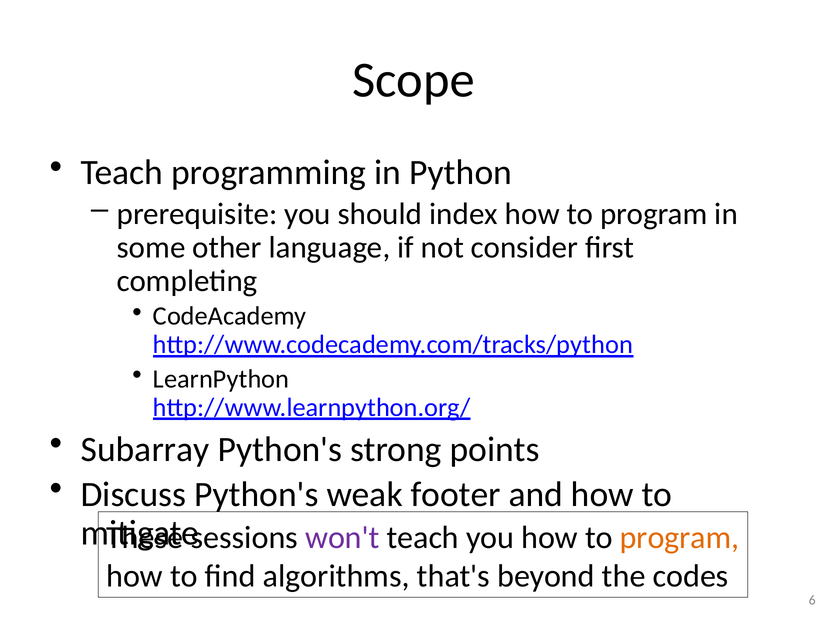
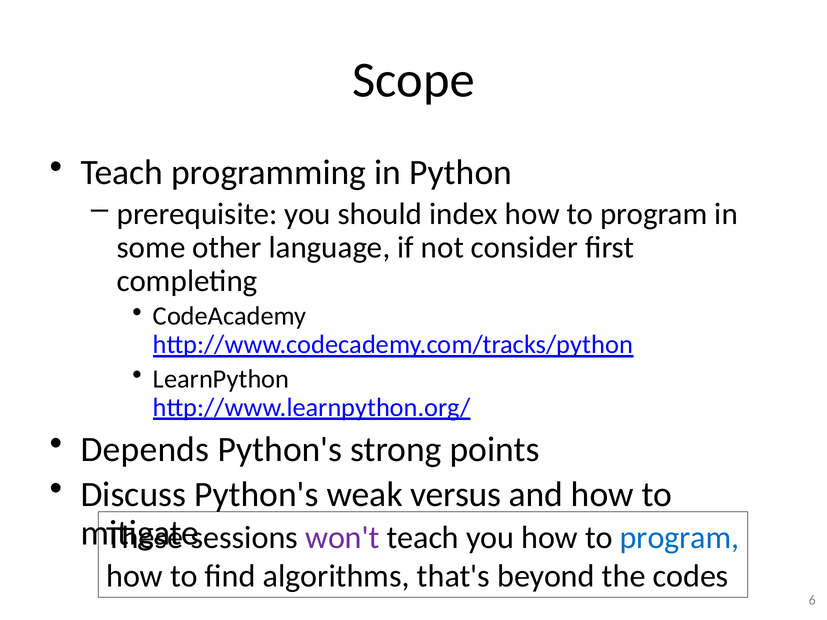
Subarray: Subarray -> Depends
footer: footer -> versus
program at (679, 538) colour: orange -> blue
